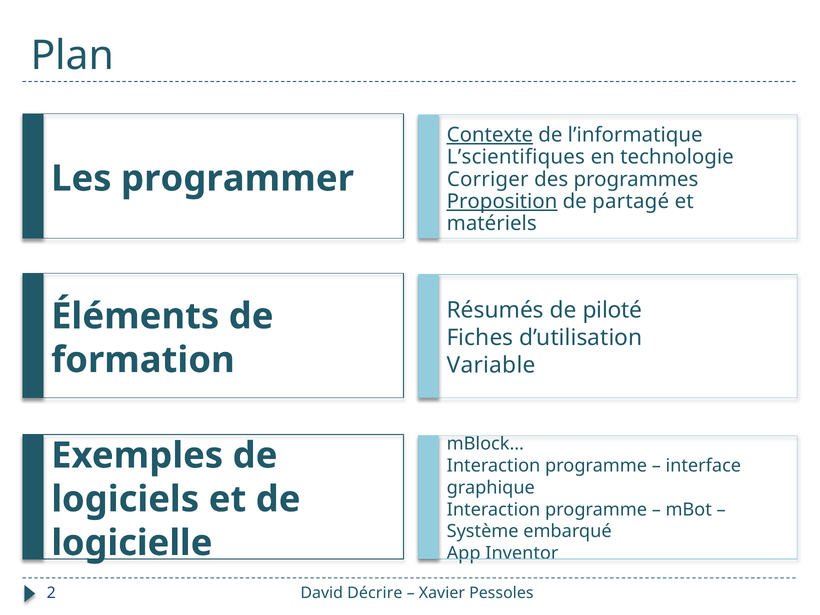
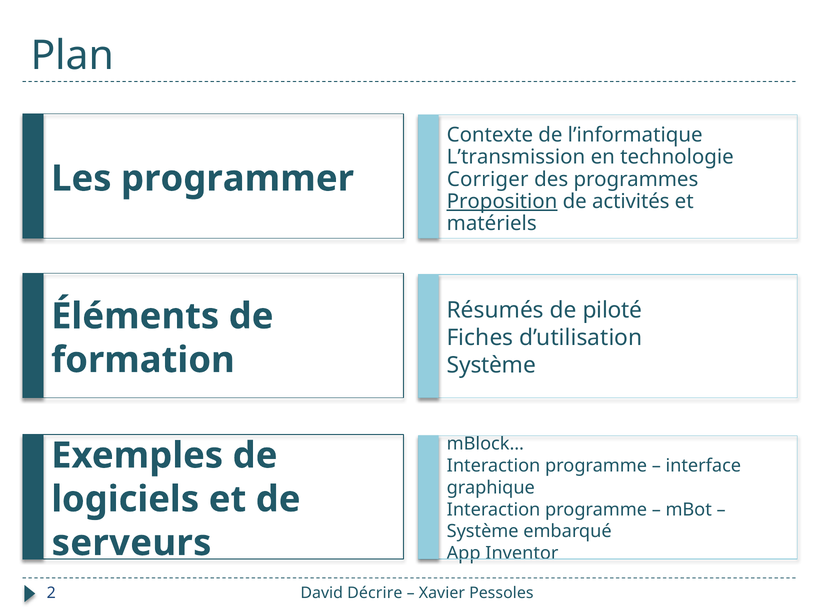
Contexte underline: present -> none
L’scientifiques: L’scientifiques -> L’transmission
partagé: partagé -> activités
Variable at (491, 365): Variable -> Système
logicielle: logicielle -> serveurs
